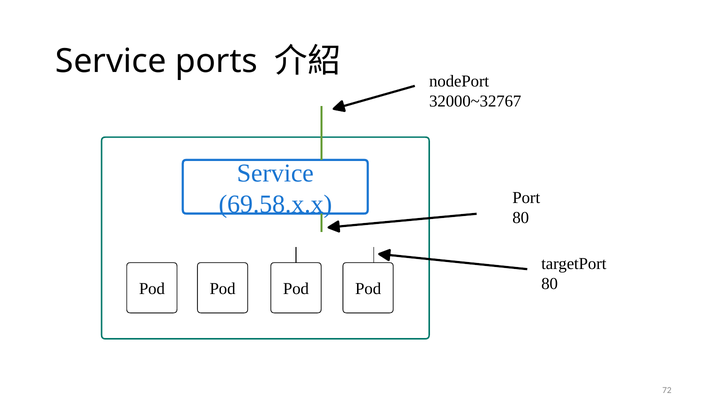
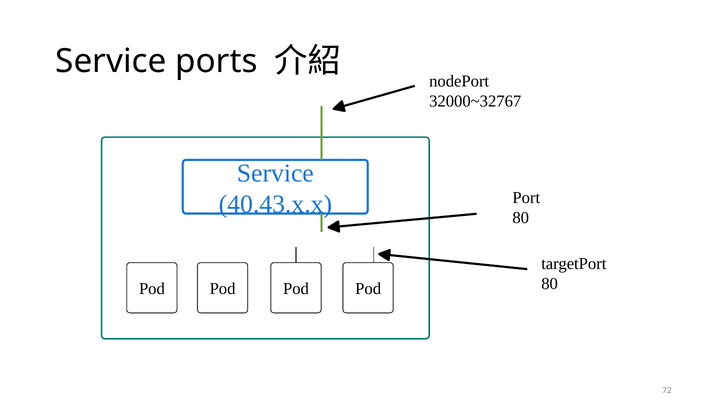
69.58.x.x: 69.58.x.x -> 40.43.x.x
